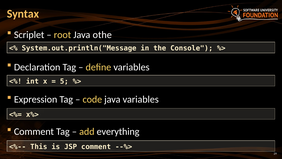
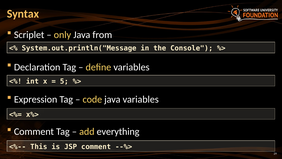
root: root -> only
othe: othe -> from
